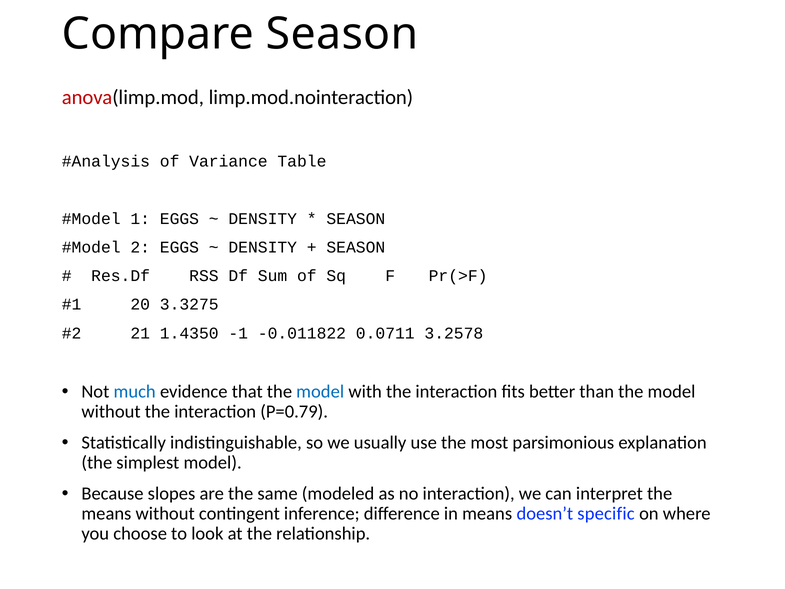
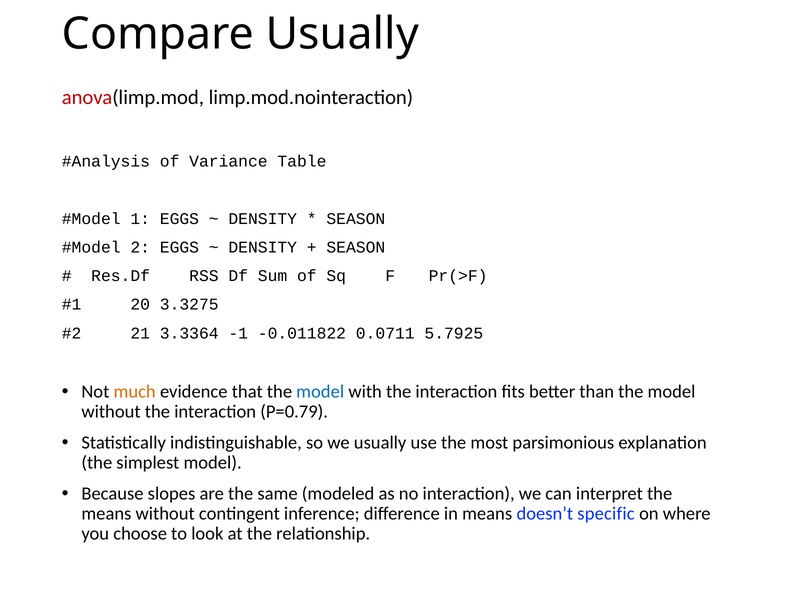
Compare Season: Season -> Usually
1.4350: 1.4350 -> 3.3364
3.2578: 3.2578 -> 5.7925
much colour: blue -> orange
